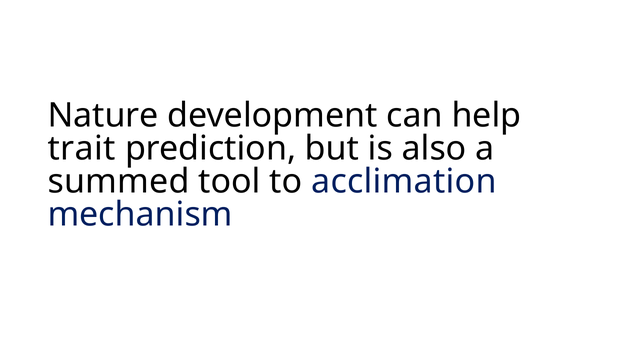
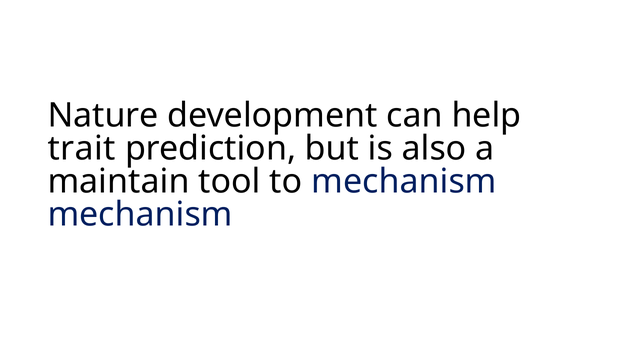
summed: summed -> maintain
to acclimation: acclimation -> mechanism
